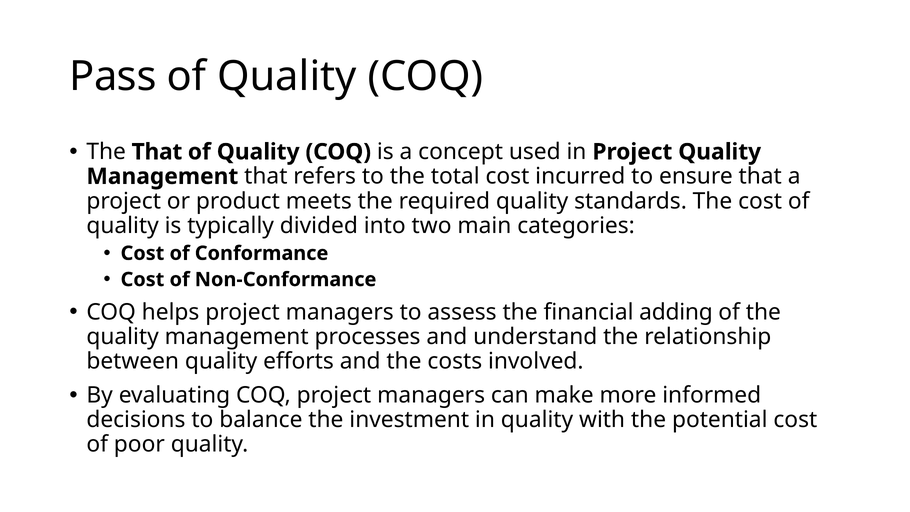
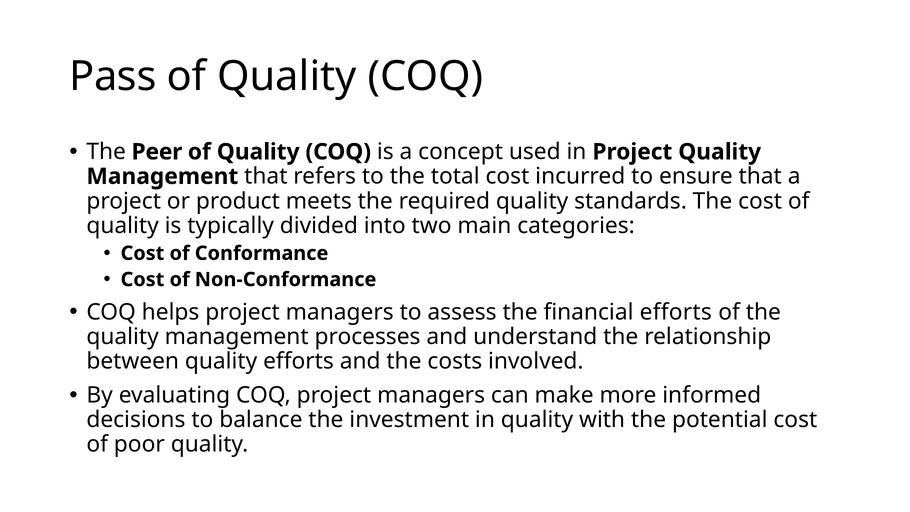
The That: That -> Peer
financial adding: adding -> efforts
